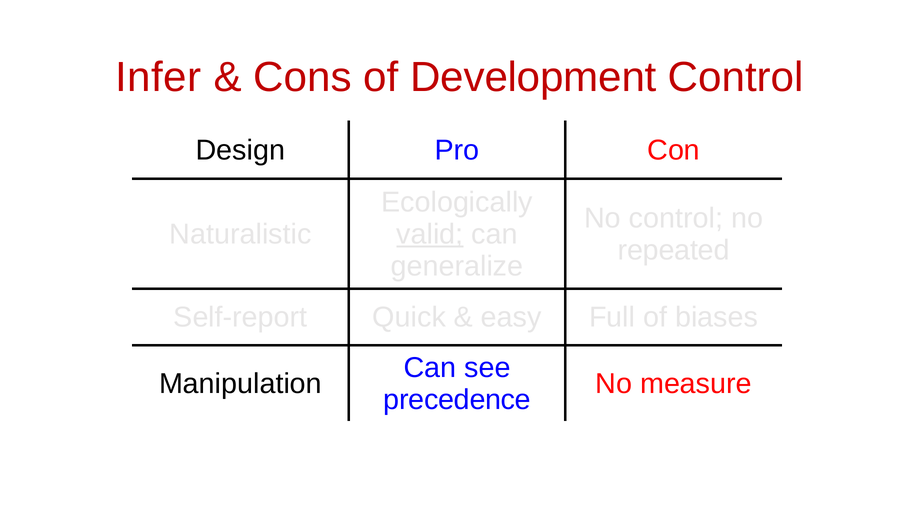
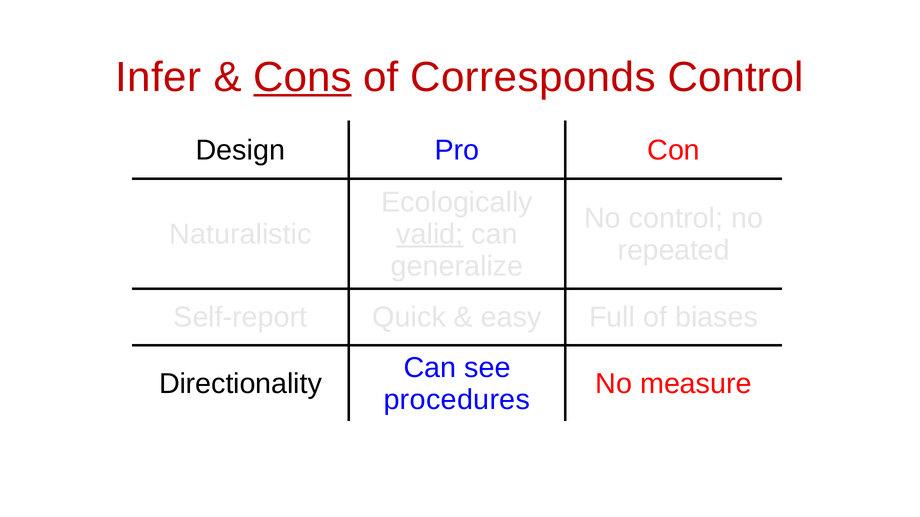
Cons underline: none -> present
Development: Development -> Corresponds
Manipulation: Manipulation -> Directionality
precedence: precedence -> procedures
